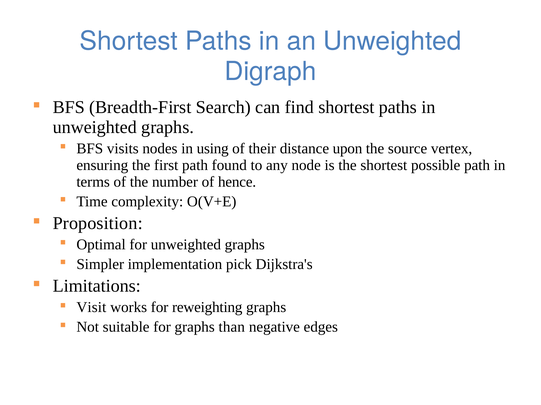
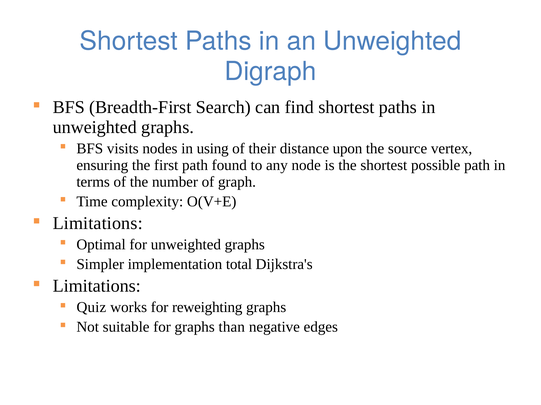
hence: hence -> graph
Proposition at (98, 224): Proposition -> Limitations
pick: pick -> total
Visit: Visit -> Quiz
